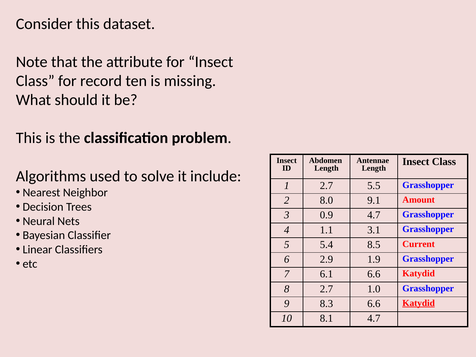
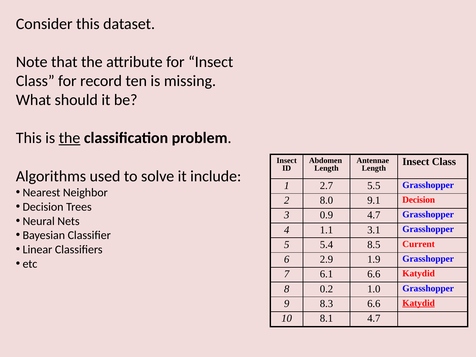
the at (70, 138) underline: none -> present
9.1 Amount: Amount -> Decision
8 2.7: 2.7 -> 0.2
